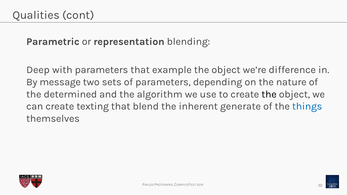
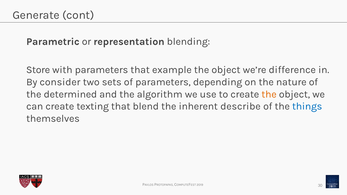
Qualities: Qualities -> Generate
Deep: Deep -> Store
message: message -> consider
the at (269, 94) colour: black -> orange
generate: generate -> describe
